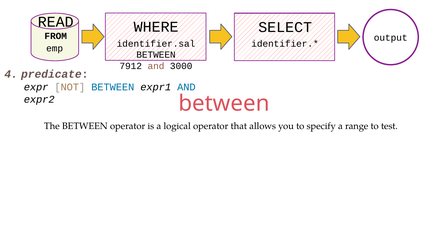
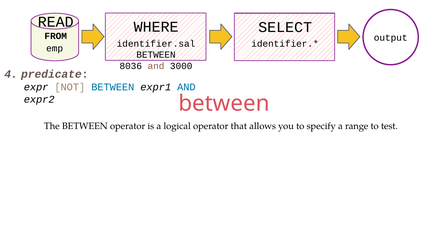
7912: 7912 -> 8036
